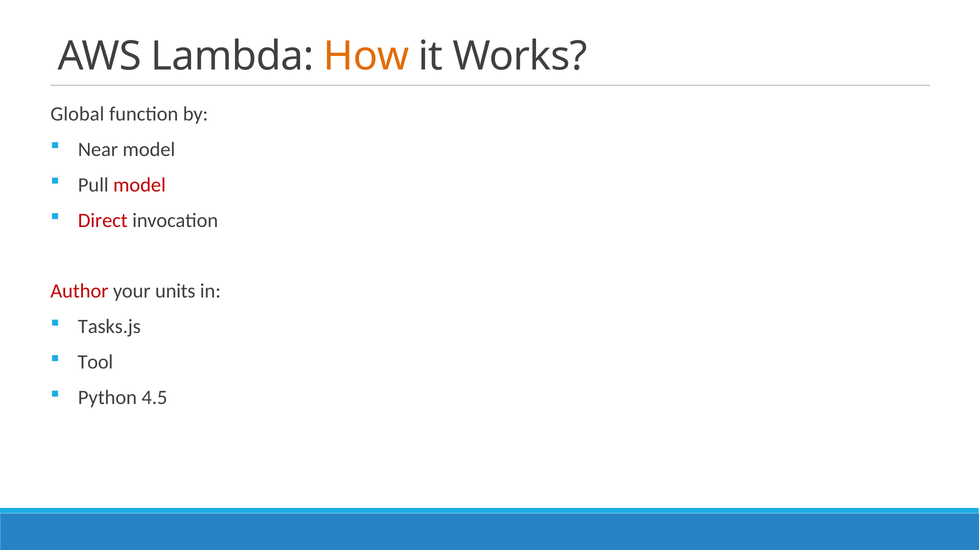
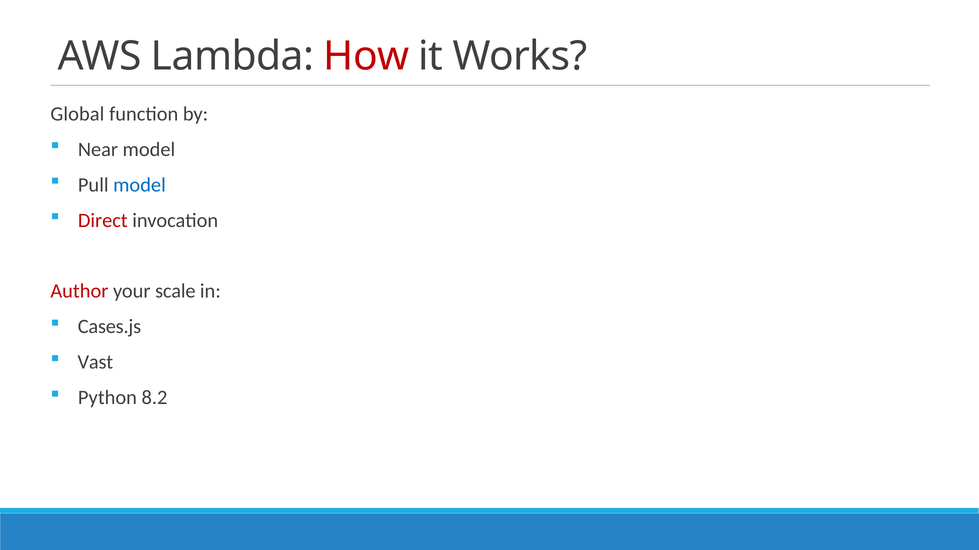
How colour: orange -> red
model at (139, 185) colour: red -> blue
units: units -> scale
Tasks.js: Tasks.js -> Cases.js
Tool: Tool -> Vast
4.5: 4.5 -> 8.2
